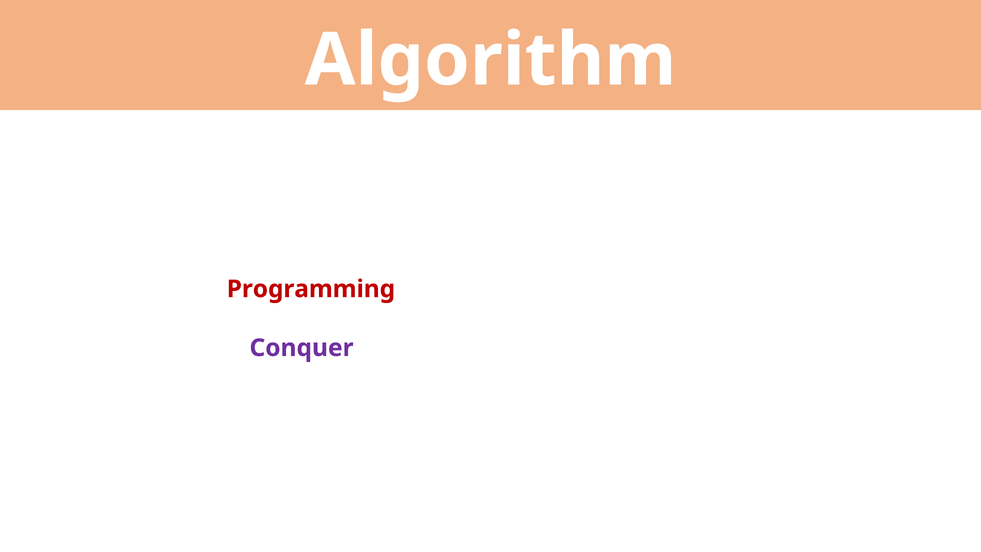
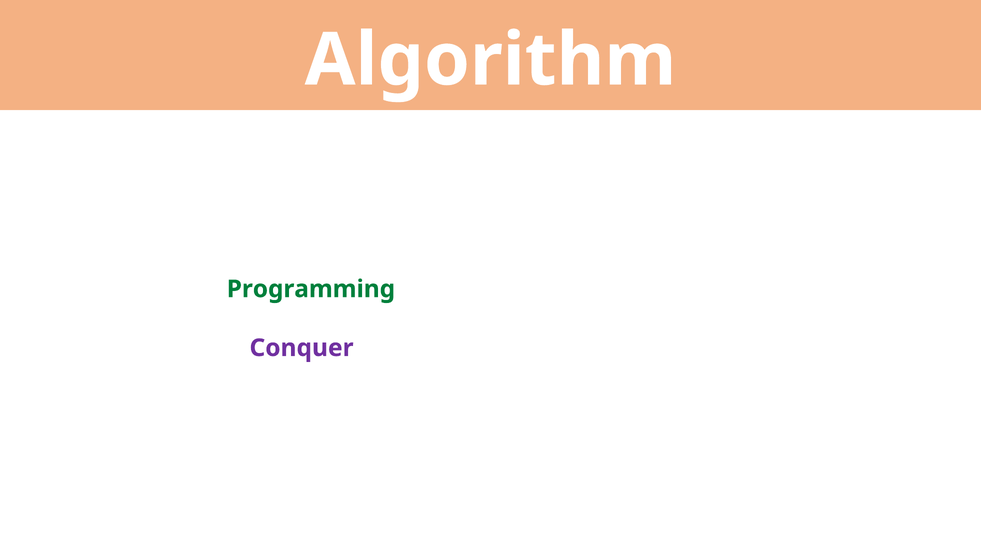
Programming colour: red -> green
